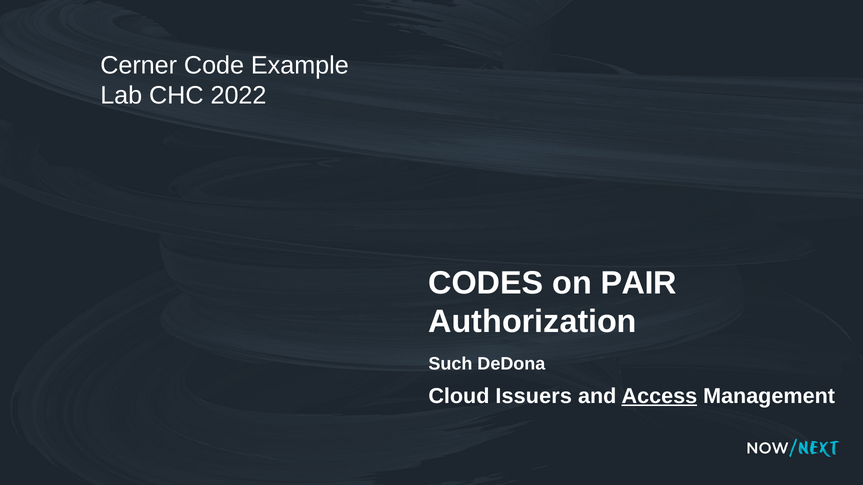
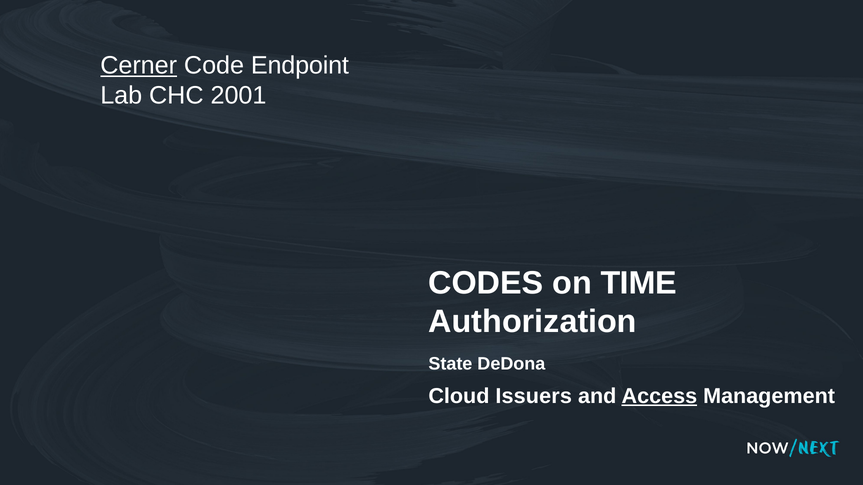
Cerner at (139, 65) underline: none -> present
Example: Example -> Endpoint
2022: 2022 -> 2001
PAIR: PAIR -> TIME
Such: Such -> State
